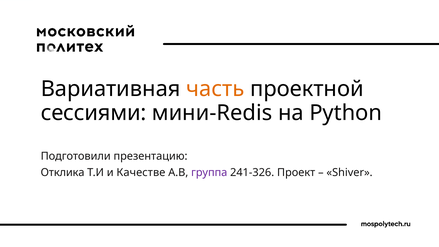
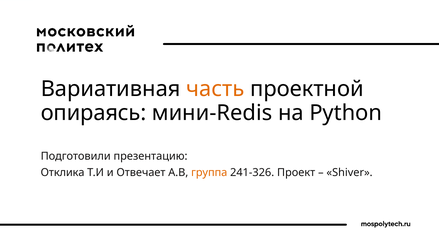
сессиями: сессиями -> опираясь
Качестве: Качестве -> Отвечает
группа colour: purple -> orange
